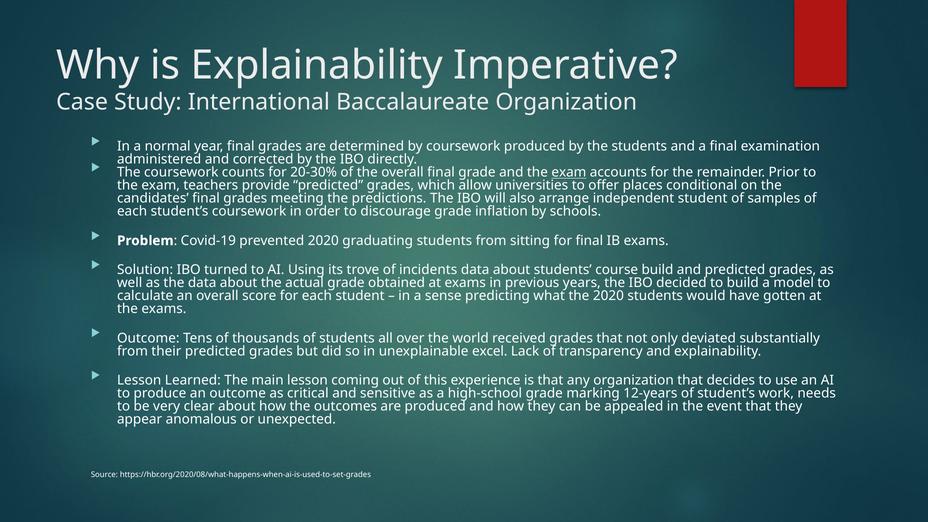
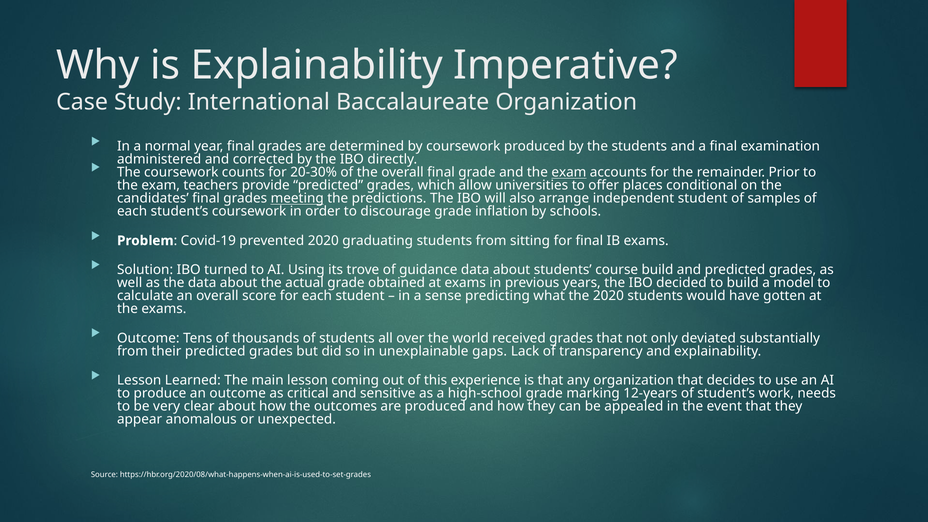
meeting underline: none -> present
incidents: incidents -> guidance
excel: excel -> gaps
